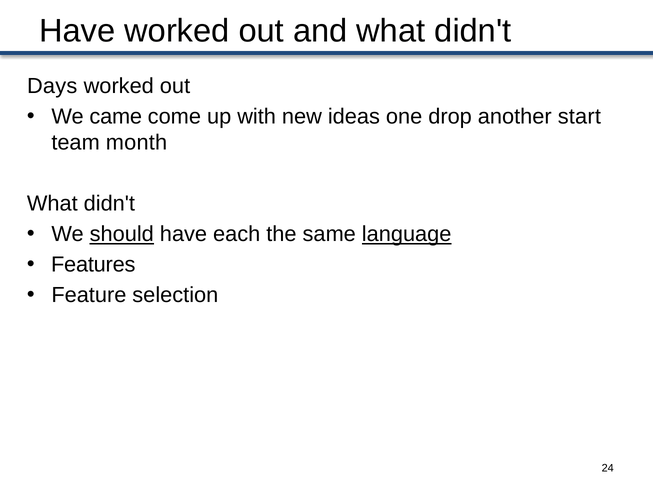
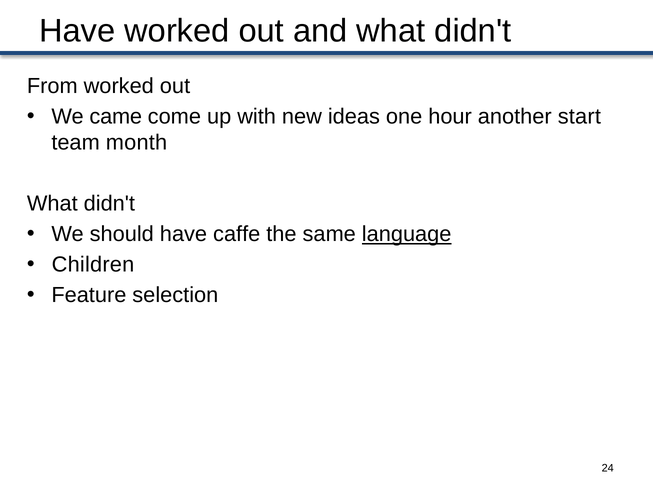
Days: Days -> From
drop: drop -> hour
should underline: present -> none
each: each -> caffe
Features: Features -> Children
